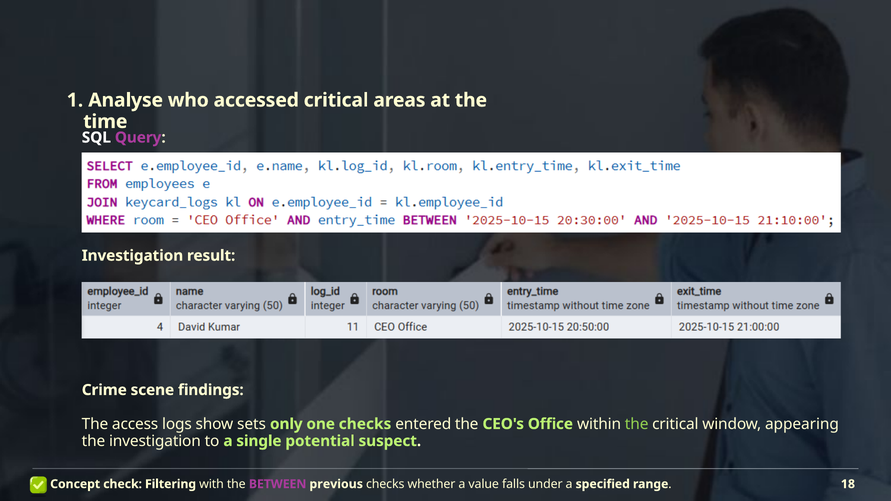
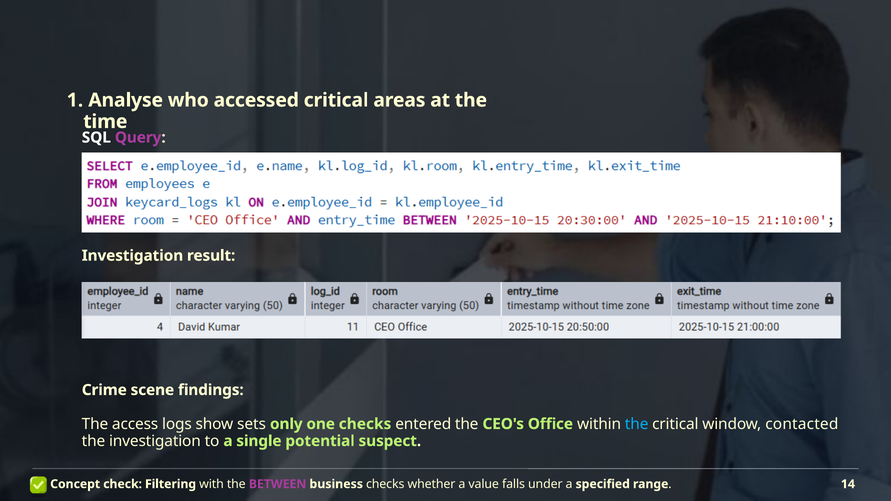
the at (637, 424) colour: light green -> light blue
appearing: appearing -> contacted
previous: previous -> business
18: 18 -> 14
